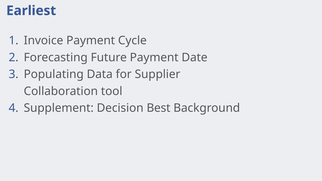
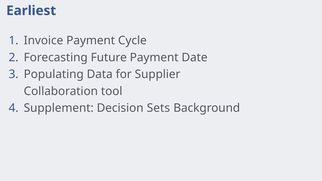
Best: Best -> Sets
